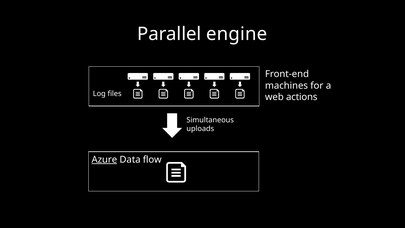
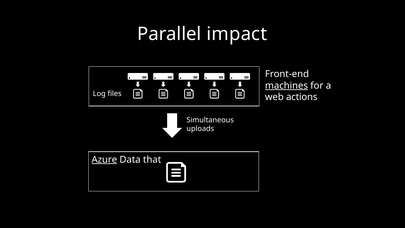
engine: engine -> impact
machines underline: none -> present
flow: flow -> that
